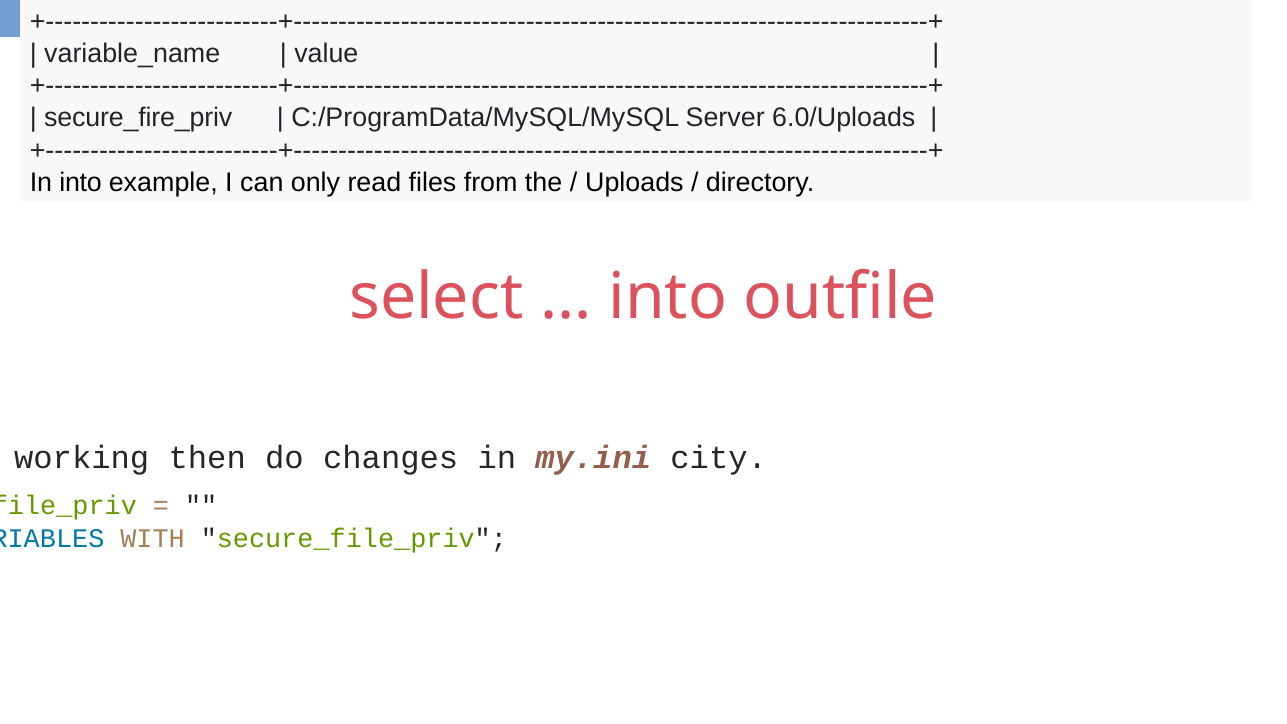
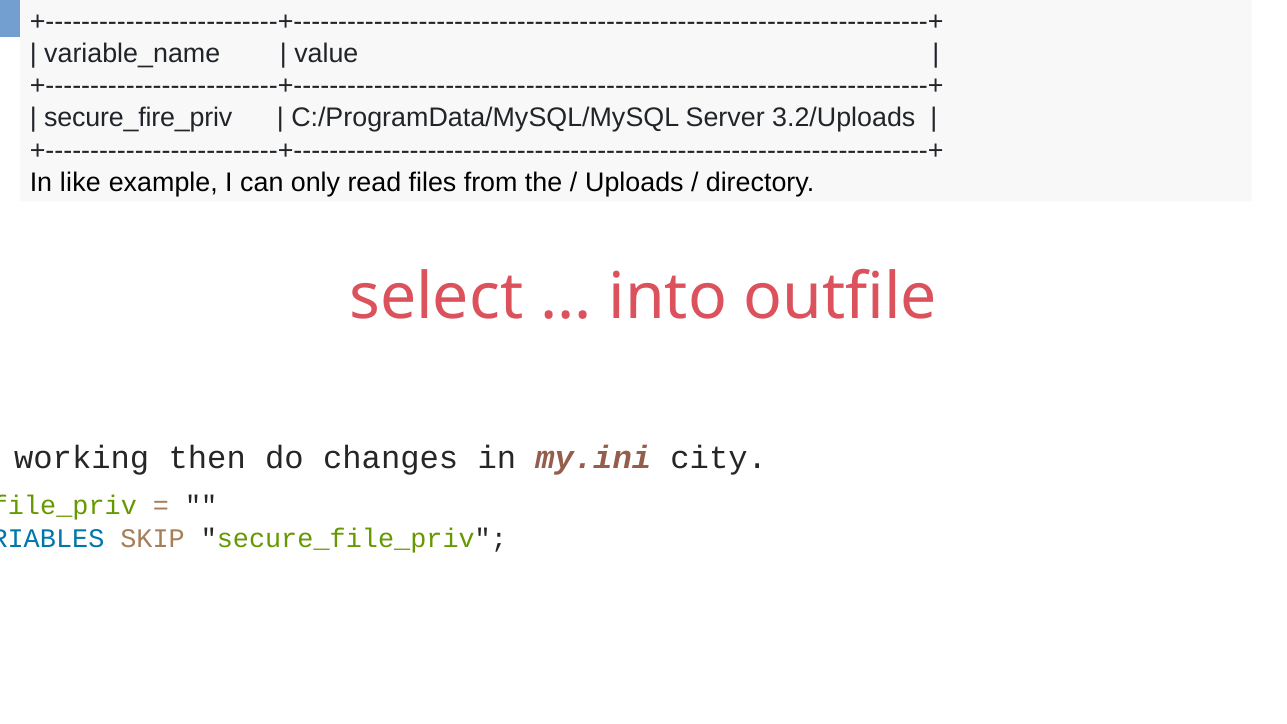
6.0/Uploads: 6.0/Uploads -> 3.2/Uploads
In into: into -> like
WITH: WITH -> SKIP
